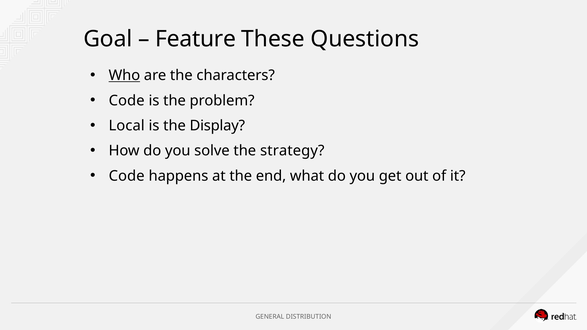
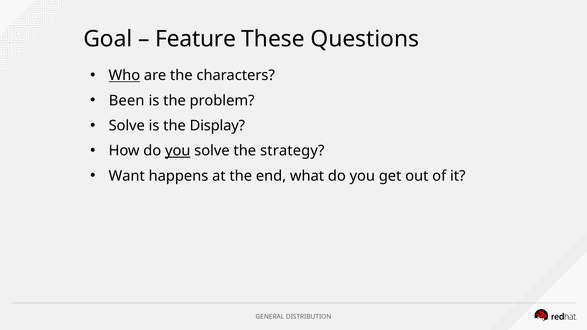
Code at (127, 101): Code -> Been
Local at (127, 126): Local -> Solve
you at (178, 151) underline: none -> present
Code at (127, 176): Code -> Want
